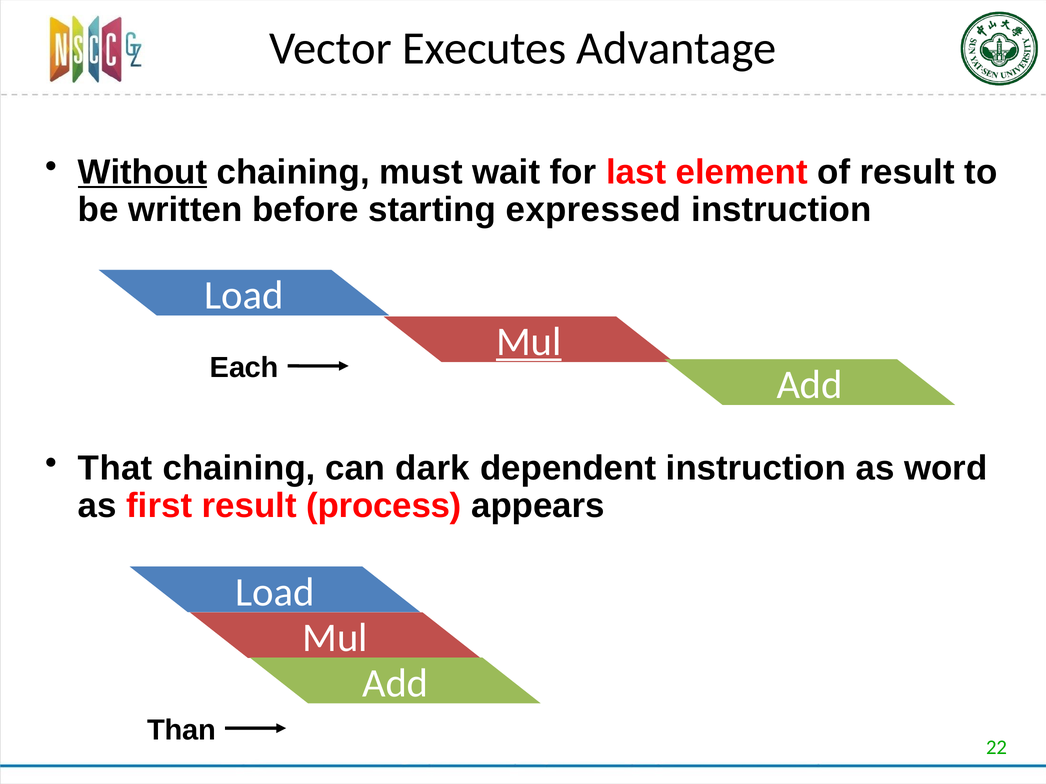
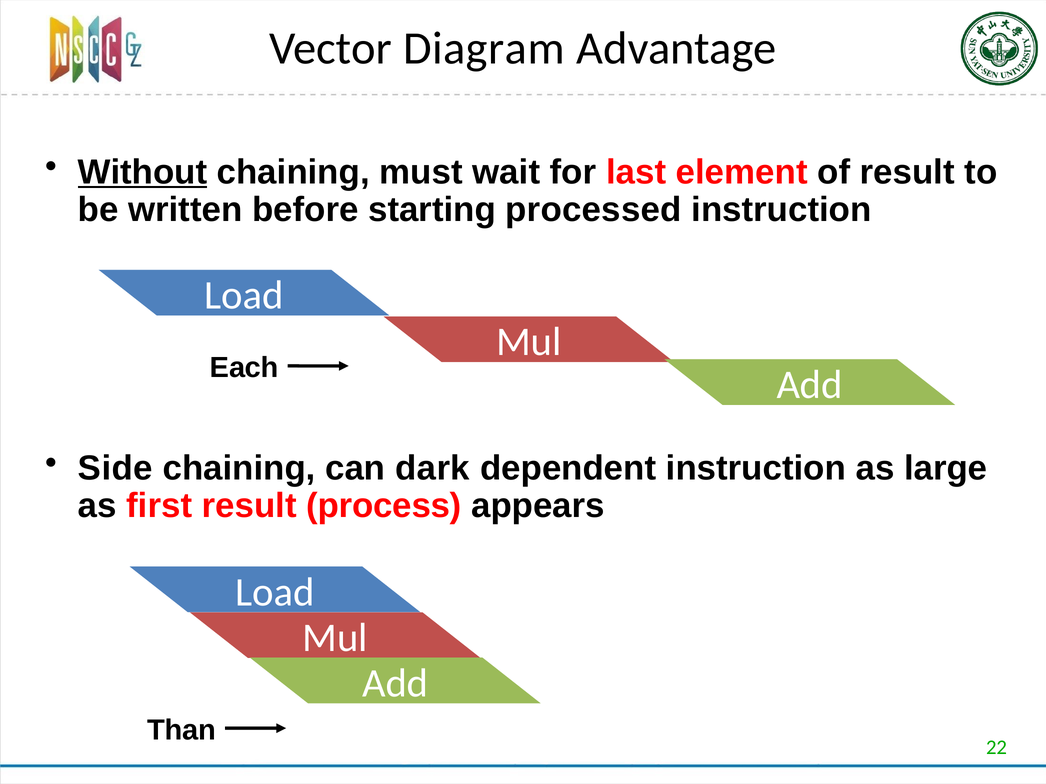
Executes: Executes -> Diagram
expressed: expressed -> processed
Mul at (529, 342) underline: present -> none
That: That -> Side
word: word -> large
